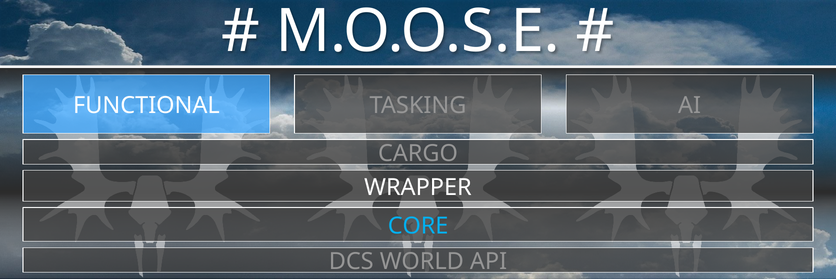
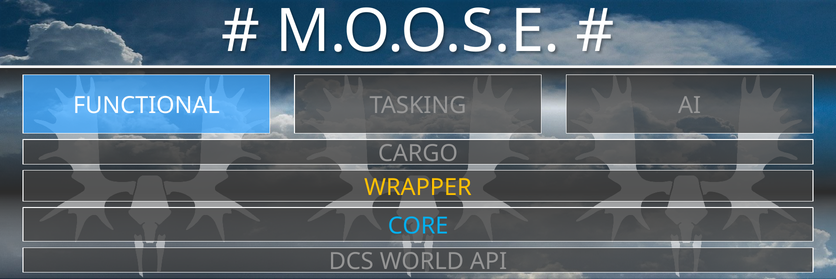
WRAPPER colour: white -> yellow
